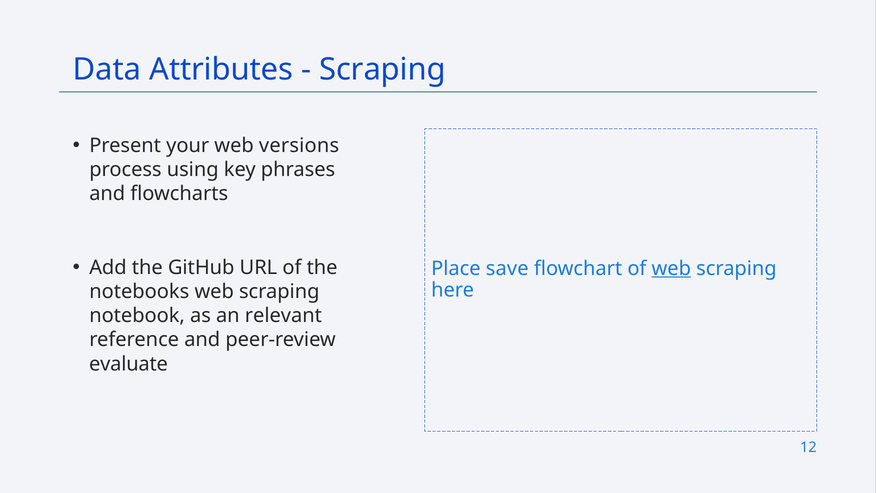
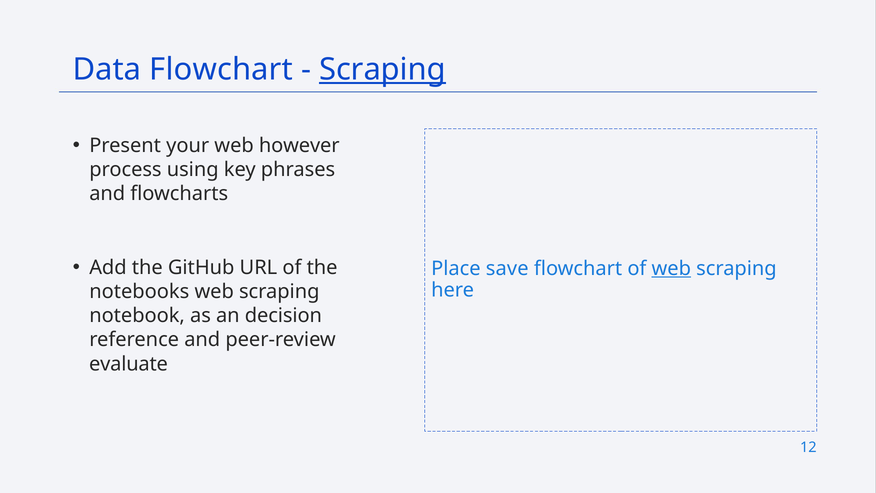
Data Attributes: Attributes -> Flowchart
Scraping at (383, 69) underline: none -> present
versions: versions -> however
relevant: relevant -> decision
